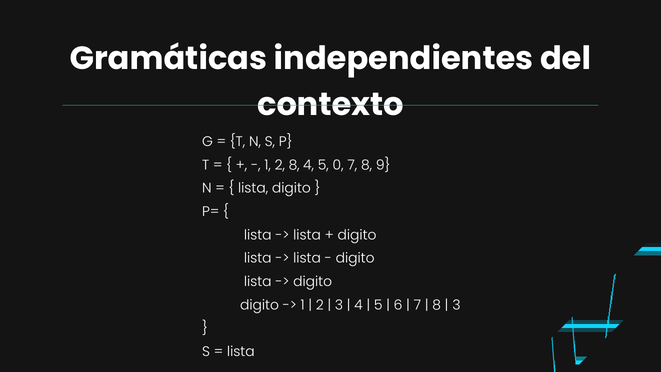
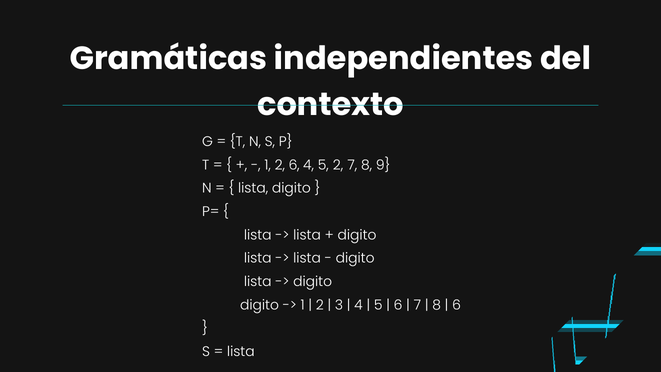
2 8: 8 -> 6
5 0: 0 -> 2
3 at (456, 305): 3 -> 6
